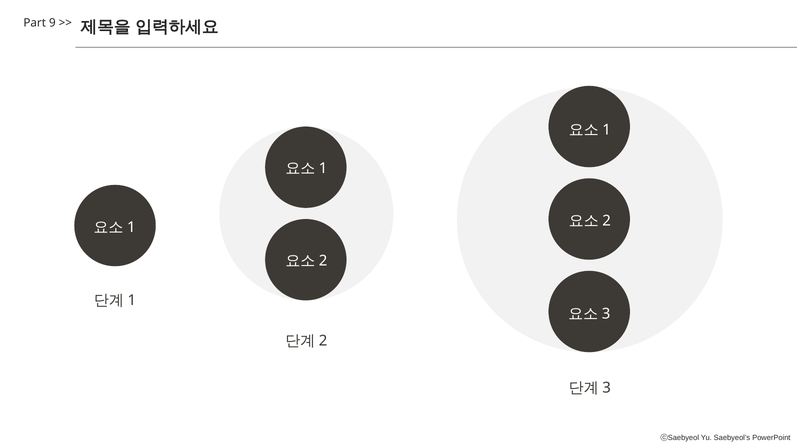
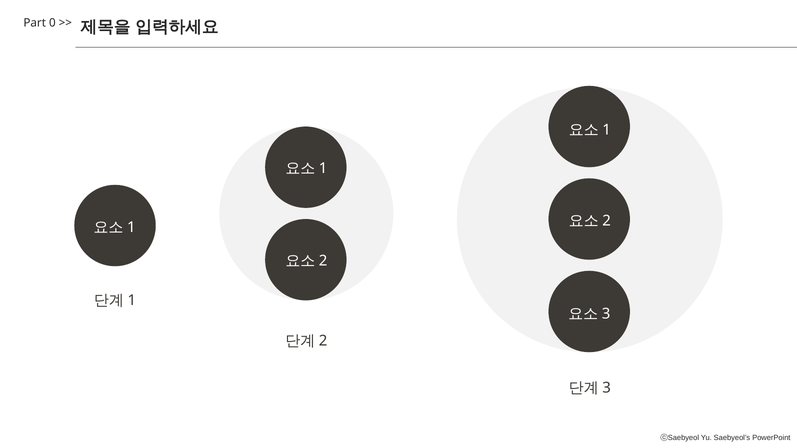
9: 9 -> 0
